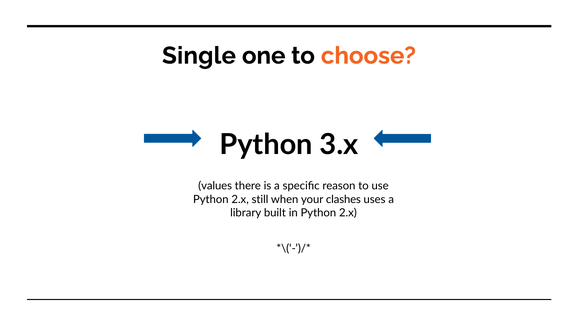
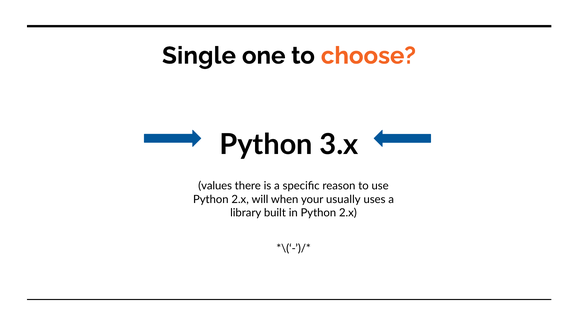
still: still -> will
clashes: clashes -> usually
